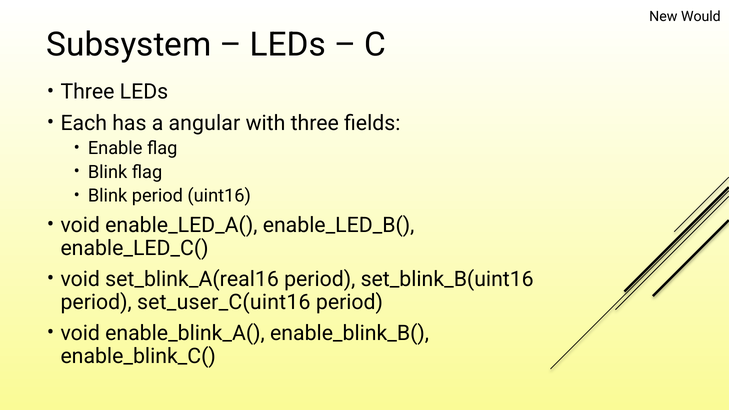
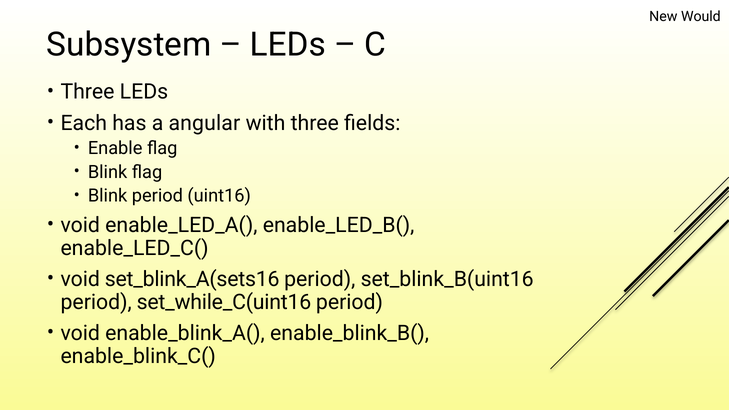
set_blink_A(real16: set_blink_A(real16 -> set_blink_A(sets16
set_user_C(uint16: set_user_C(uint16 -> set_while_C(uint16
